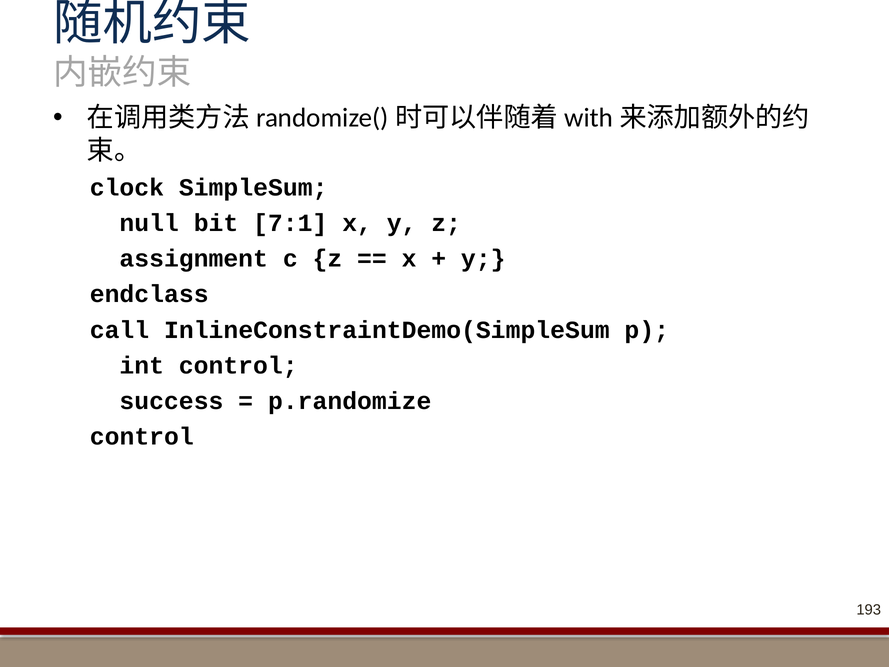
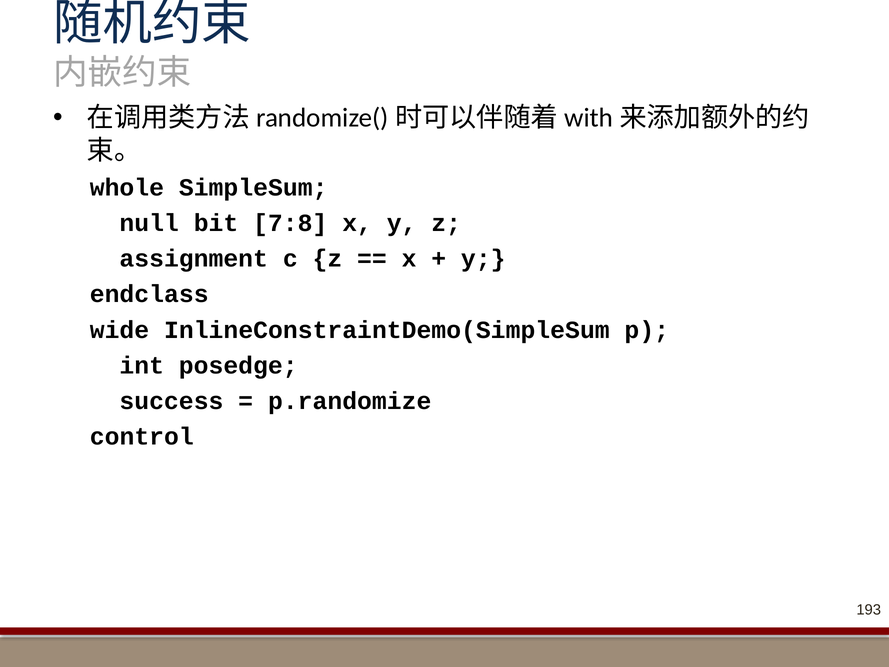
clock: clock -> whole
7:1: 7:1 -> 7:8
call: call -> wide
int control: control -> posedge
